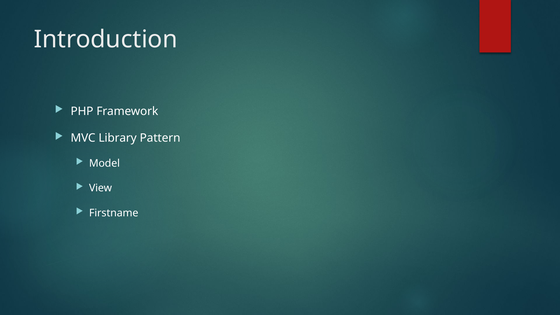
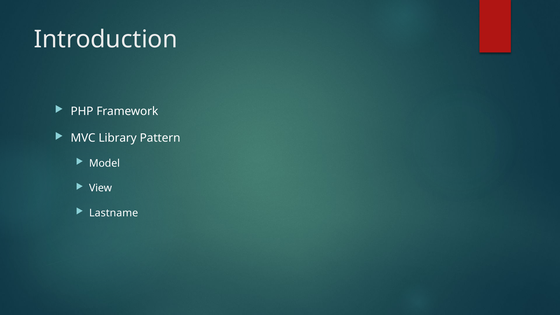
Firstname: Firstname -> Lastname
